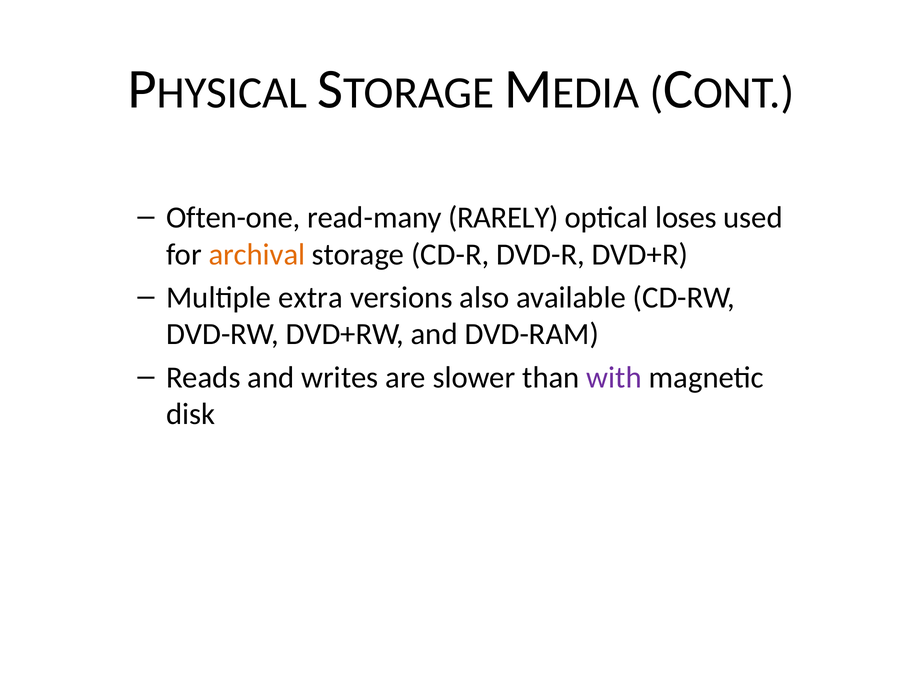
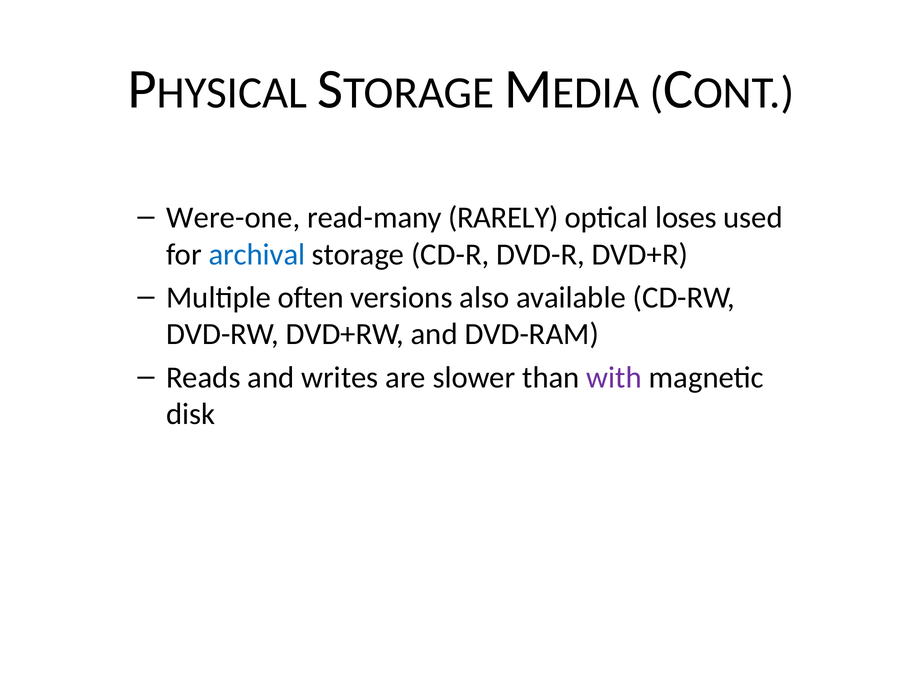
Often-one: Often-one -> Were-one
archival colour: orange -> blue
extra: extra -> often
